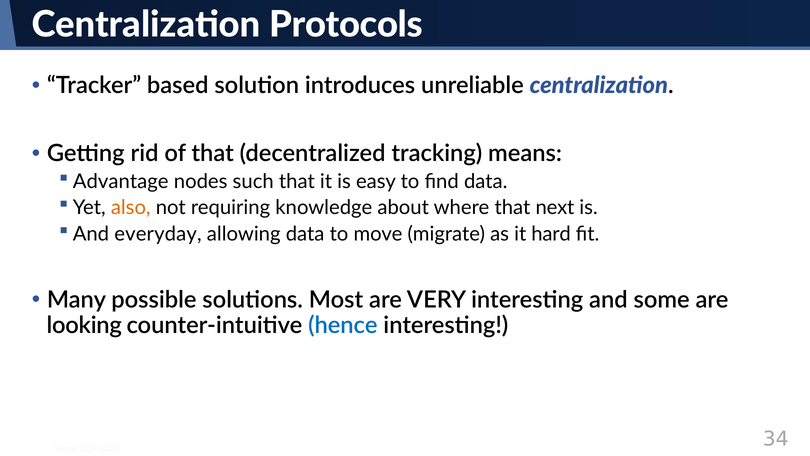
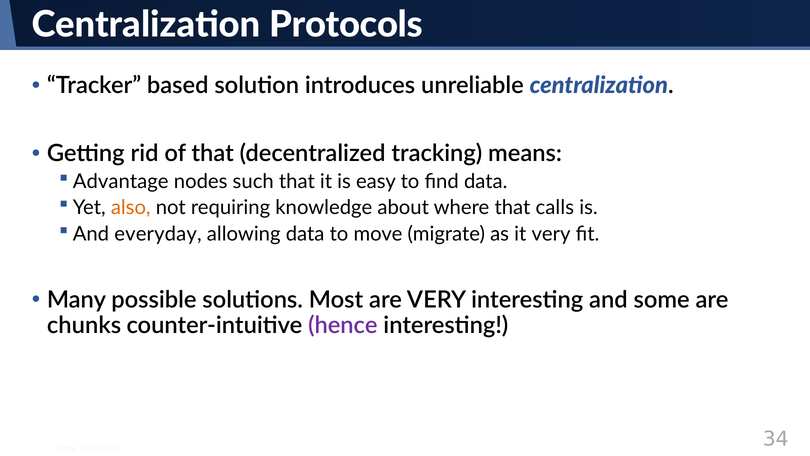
next: next -> calls
it hard: hard -> very
looking: looking -> chunks
hence colour: blue -> purple
